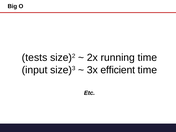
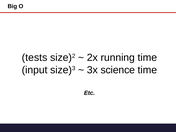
efficient: efficient -> science
